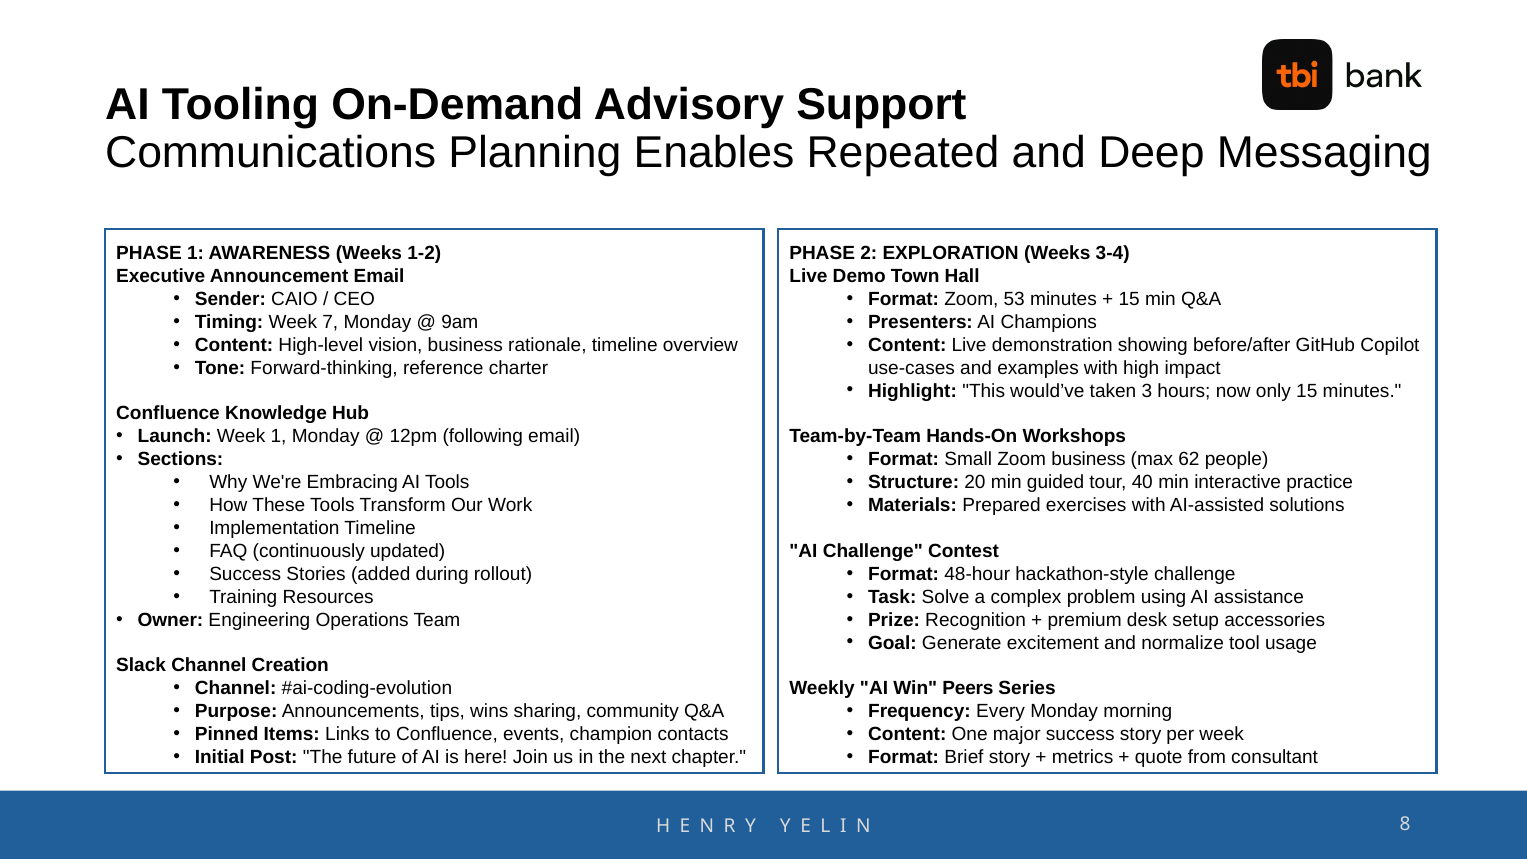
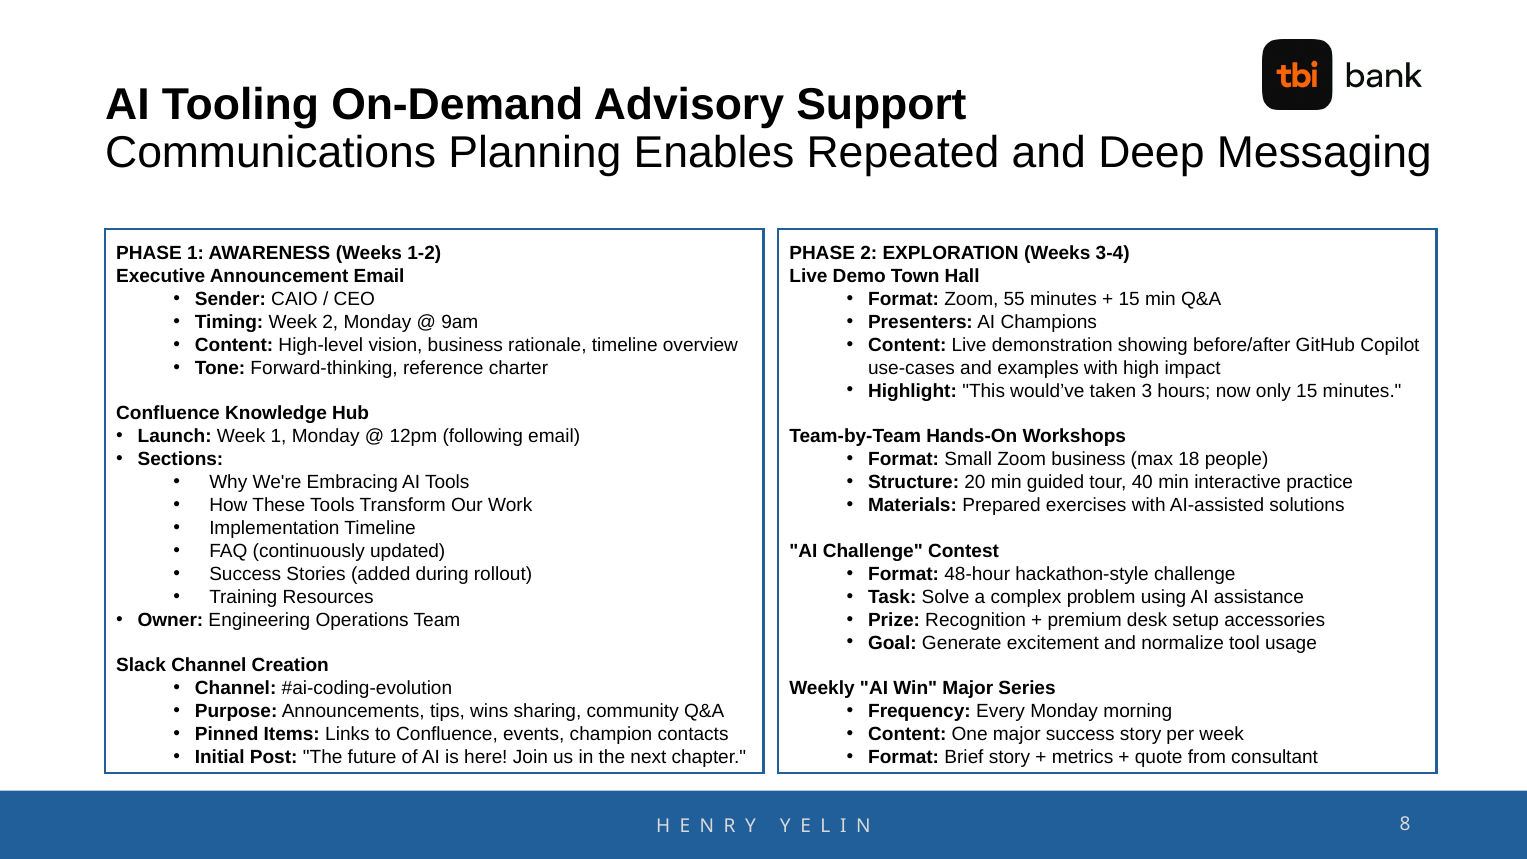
53: 53 -> 55
Week 7: 7 -> 2
62: 62 -> 18
Win Peers: Peers -> Major
